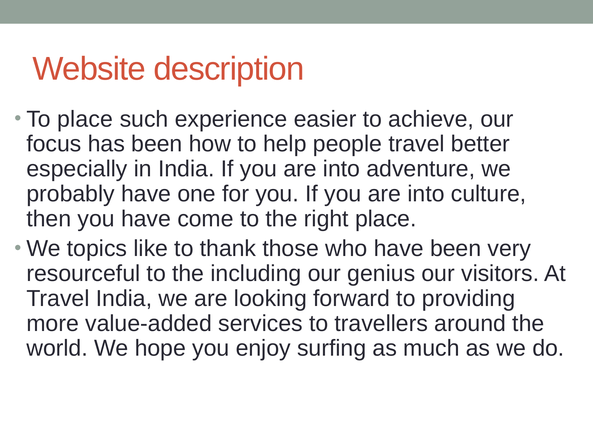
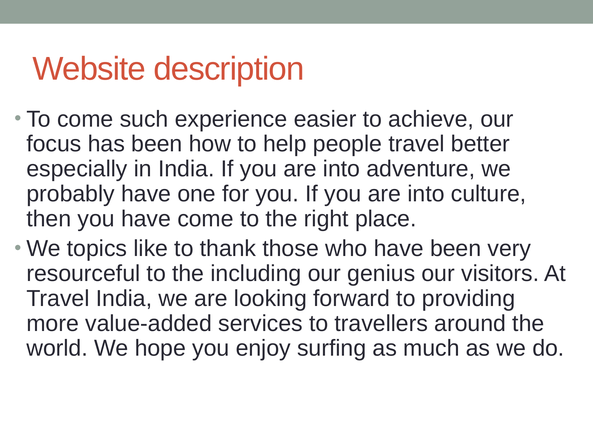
To place: place -> come
